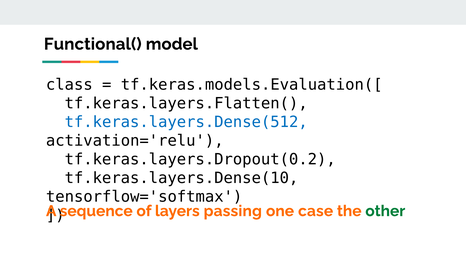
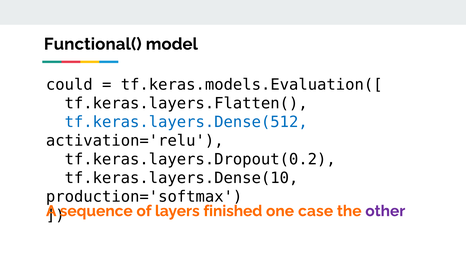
class: class -> could
tensorflow='softmax: tensorflow='softmax -> production='softmax
passing: passing -> finished
other colour: green -> purple
